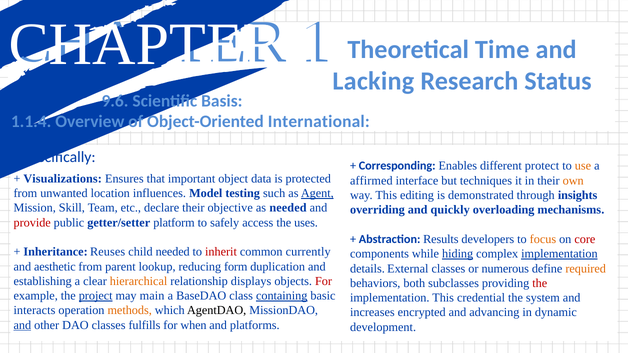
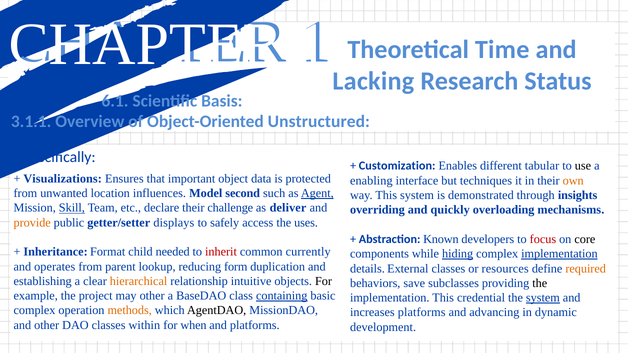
9.6: 9.6 -> 6.1
1.1.4: 1.1.4 -> 3.1.1
International: International -> Unstructured
Corresponding: Corresponding -> Customization
protect: protect -> tabular
use colour: orange -> black
affirmed: affirmed -> enabling
testing: testing -> second
This editing: editing -> system
Skill underline: none -> present
objective: objective -> challenge
as needed: needed -> deliver
provide colour: red -> orange
platform: platform -> displays
Results: Results -> Known
focus colour: orange -> red
core colour: red -> black
Reuses: Reuses -> Format
aesthetic: aesthetic -> operates
numerous: numerous -> resources
displays: displays -> intuitive
For at (323, 281) colour: red -> black
both: both -> save
the at (540, 283) colour: red -> black
project underline: present -> none
may main: main -> other
system at (543, 298) underline: none -> present
interacts at (34, 311): interacts -> complex
increases encrypted: encrypted -> platforms
and at (22, 325) underline: present -> none
fulfills: fulfills -> within
